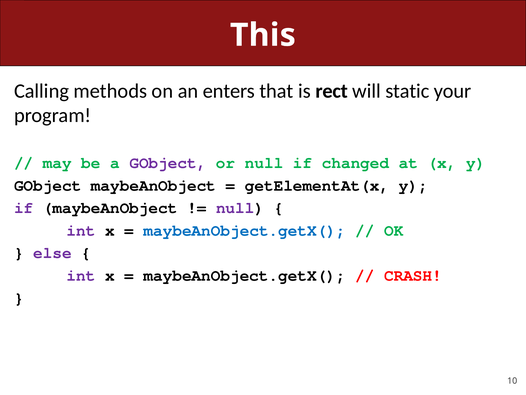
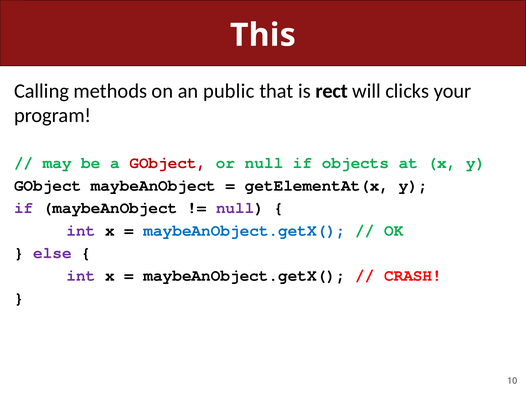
enters: enters -> public
static: static -> clicks
GObject at (168, 163) colour: purple -> red
changed: changed -> objects
